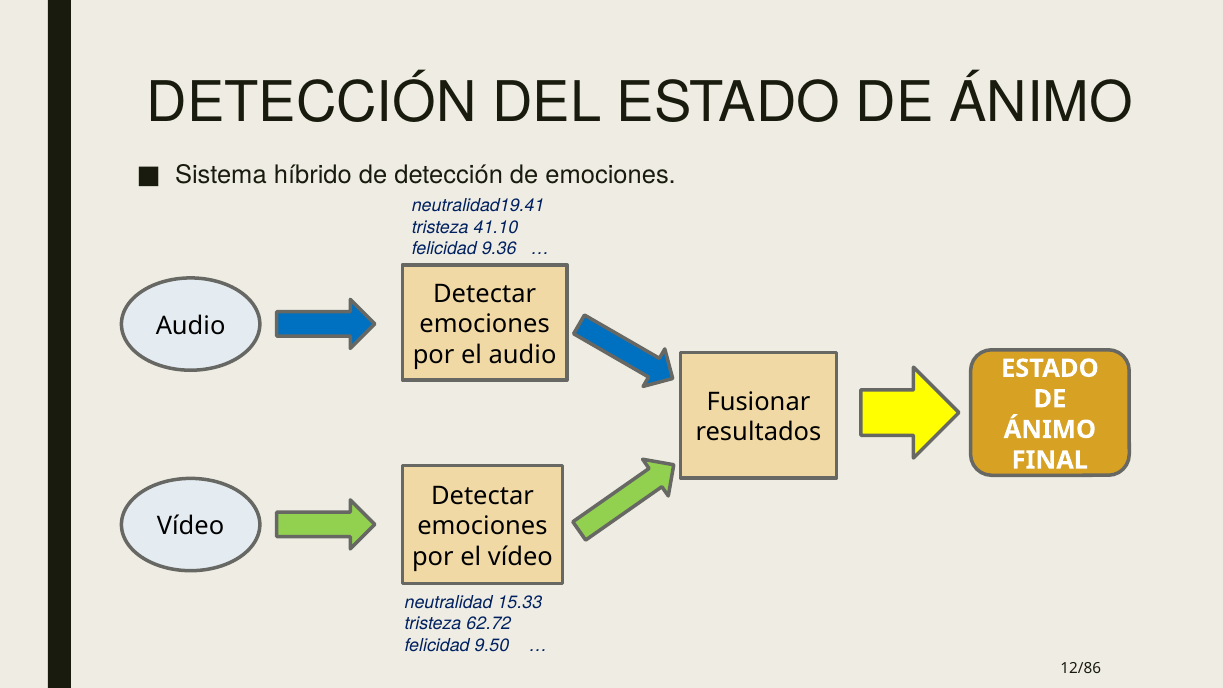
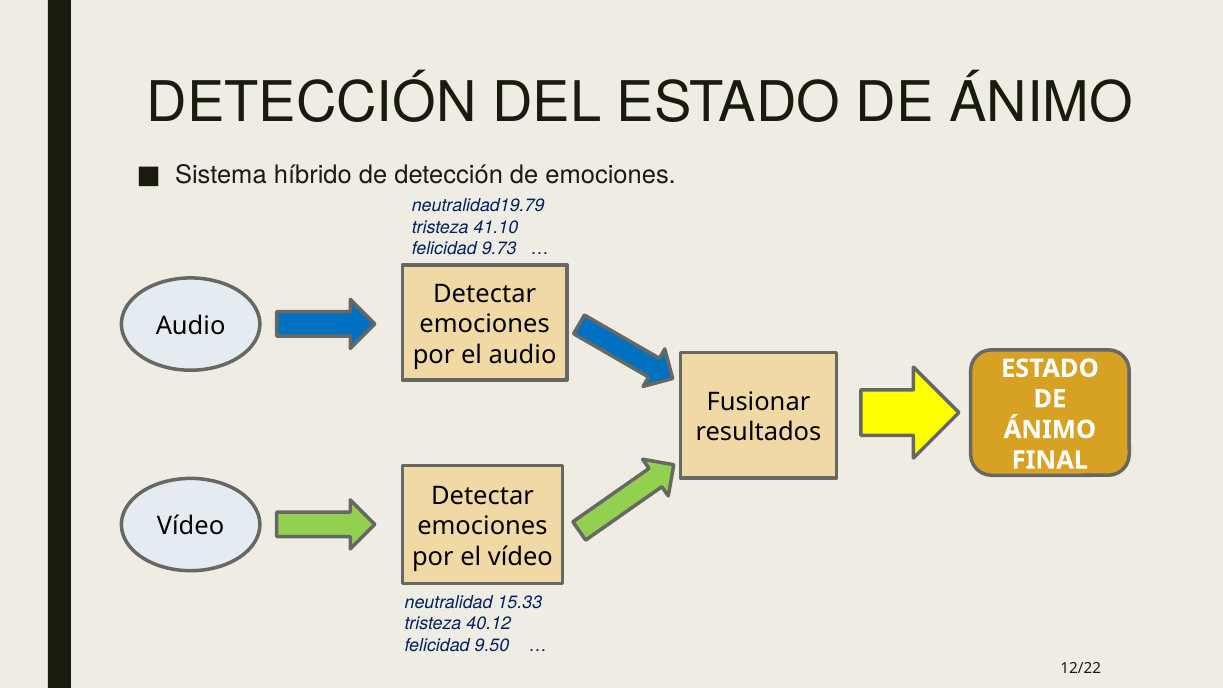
neutralidad19.41: neutralidad19.41 -> neutralidad19.79
9.36: 9.36 -> 9.73
62.72: 62.72 -> 40.12
12/86: 12/86 -> 12/22
